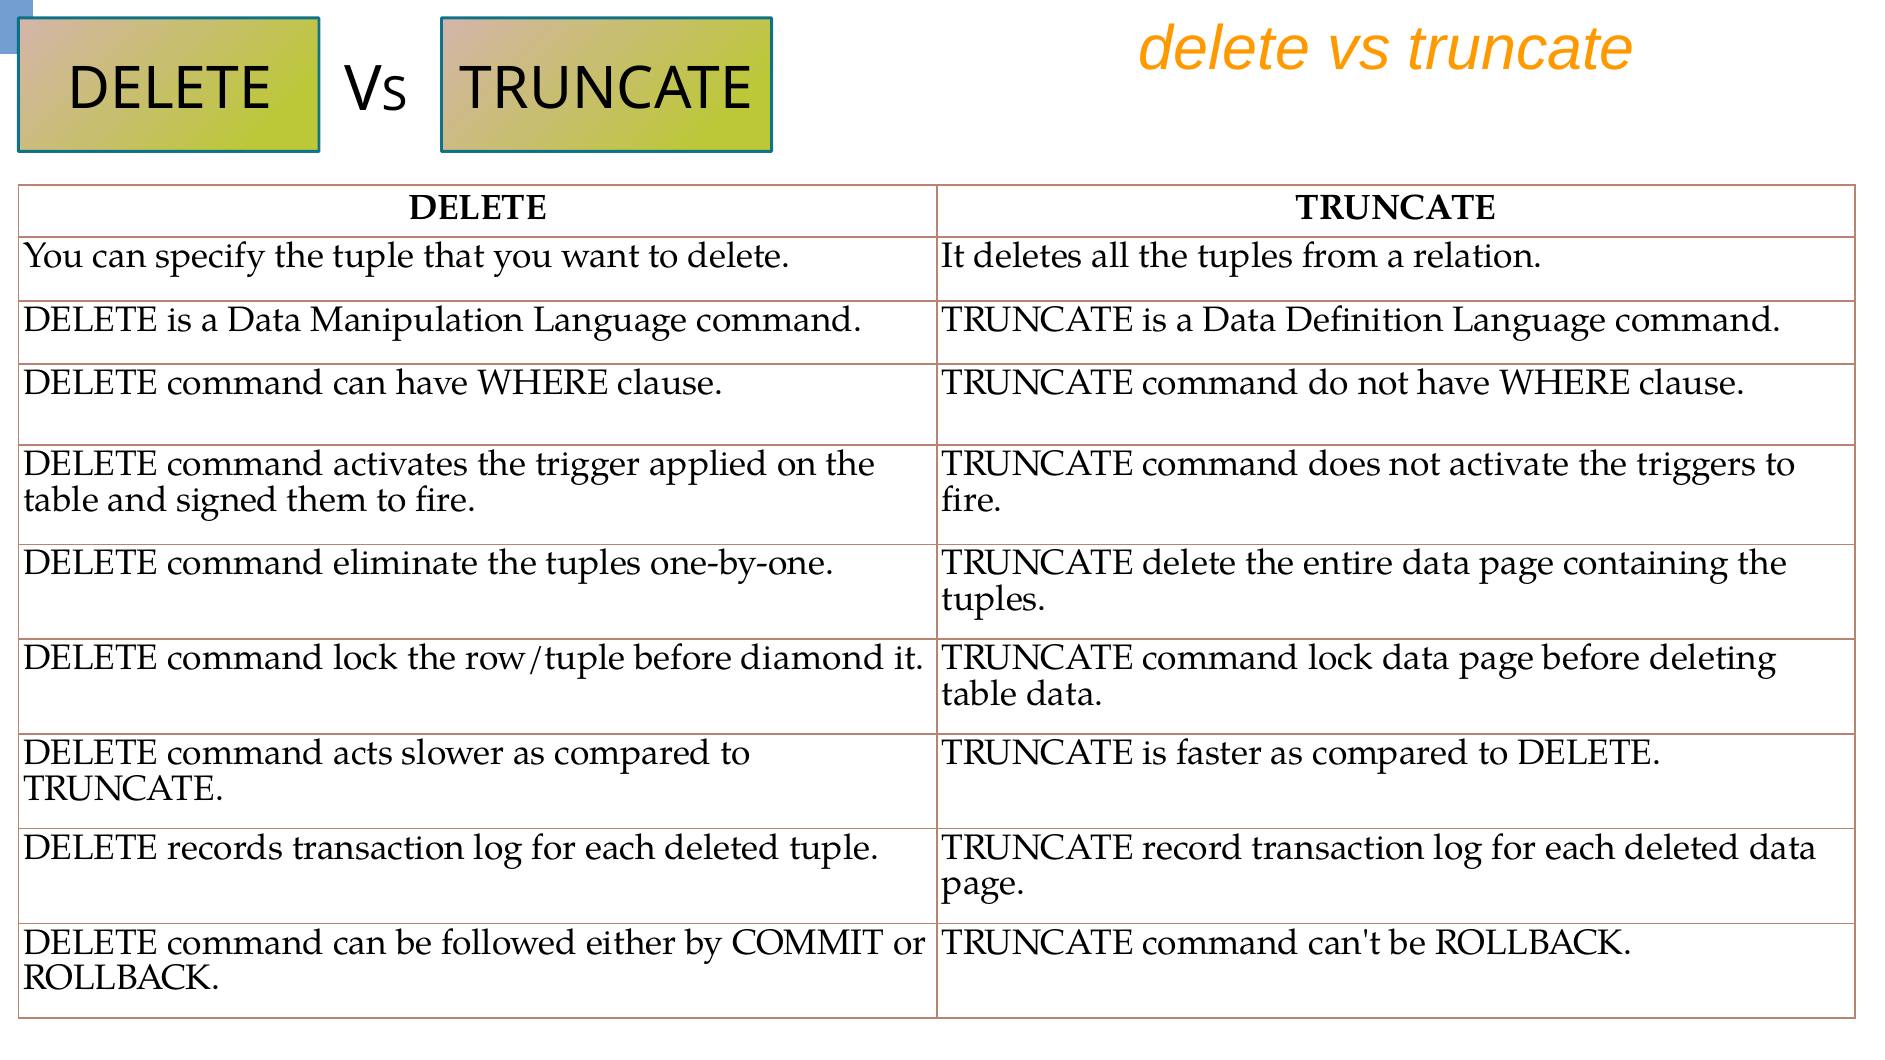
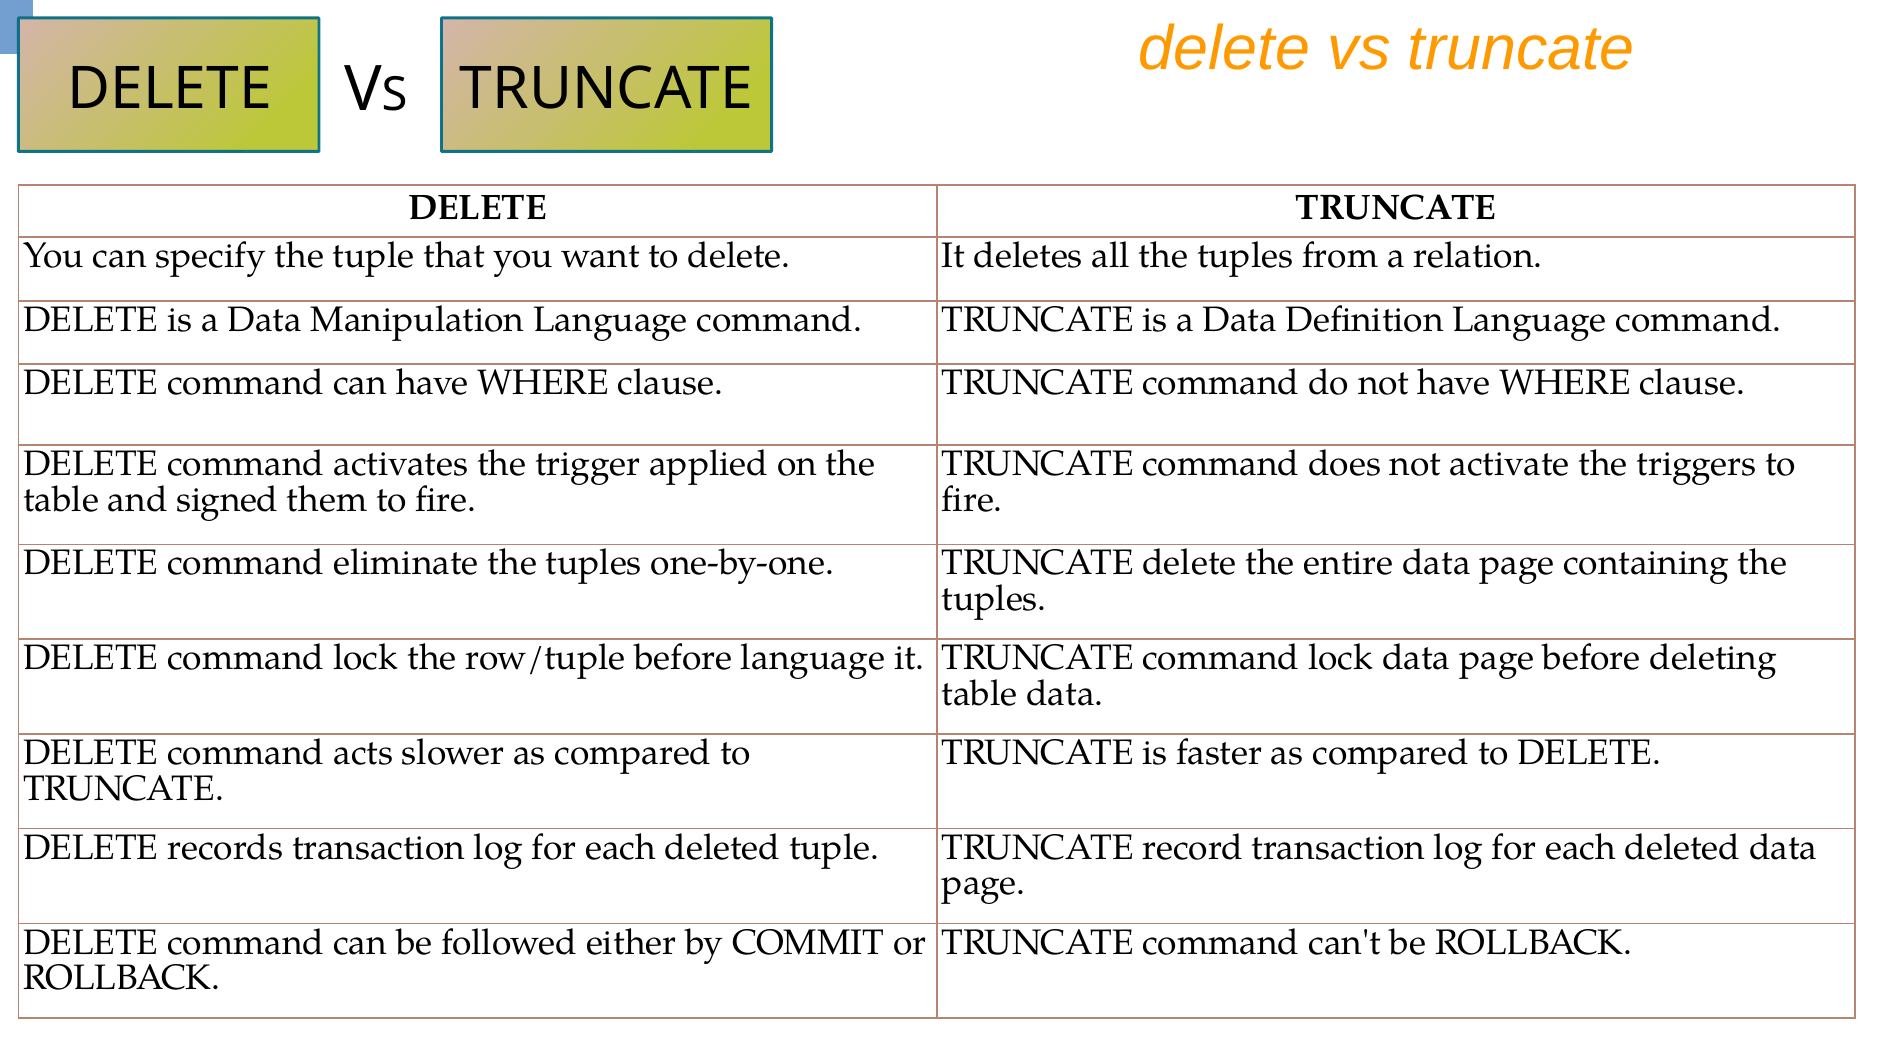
before diamond: diamond -> language
